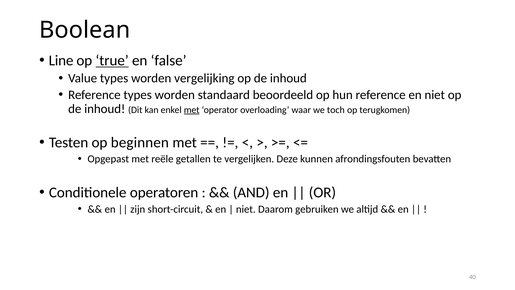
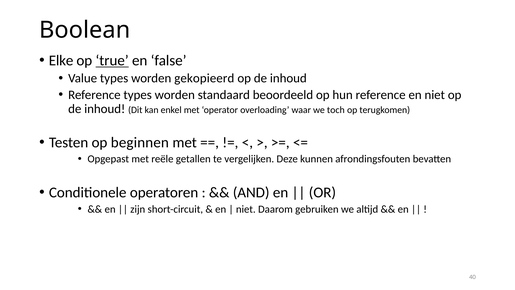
Line: Line -> Elke
vergelijking: vergelijking -> gekopieerd
met at (192, 110) underline: present -> none
